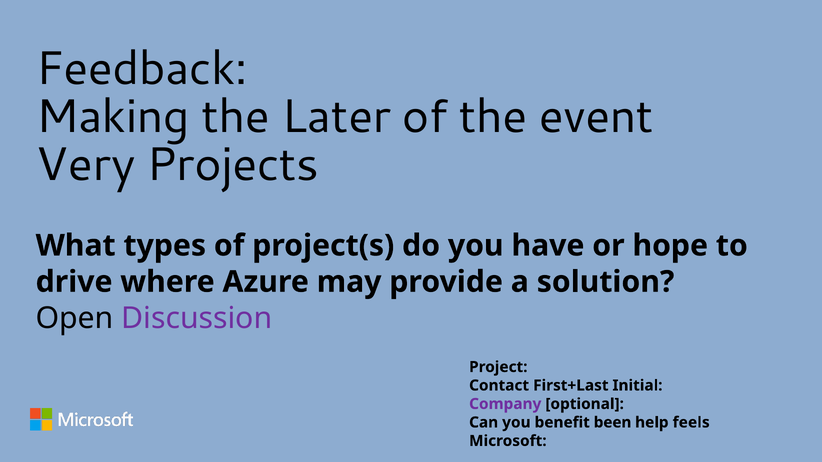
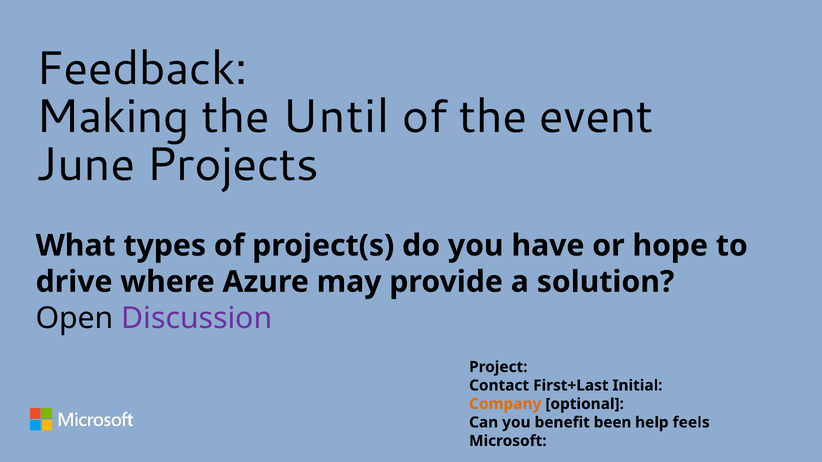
Later: Later -> Until
Very: Very -> June
Company colour: purple -> orange
